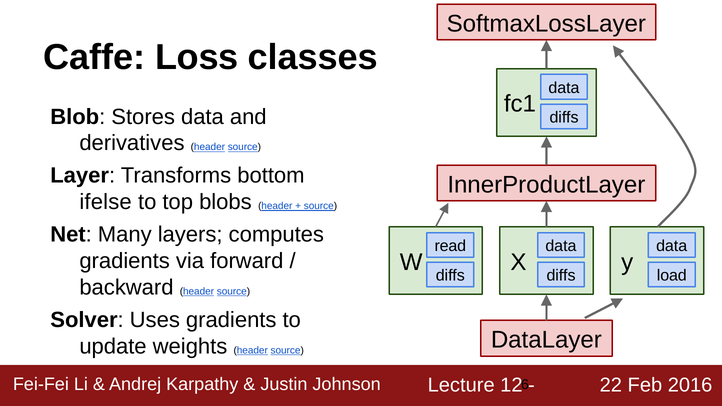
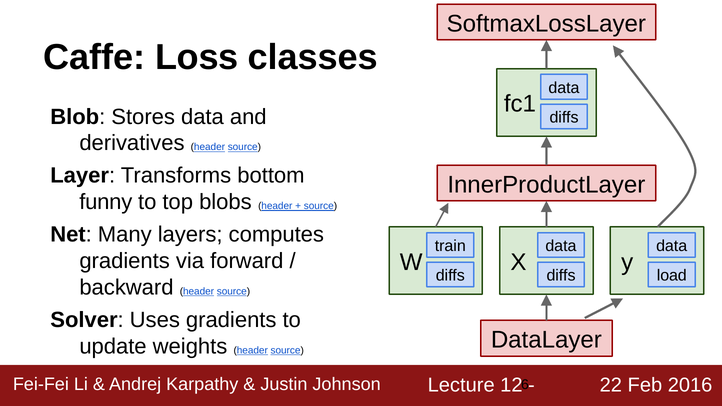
ifelse: ifelse -> funny
read: read -> train
